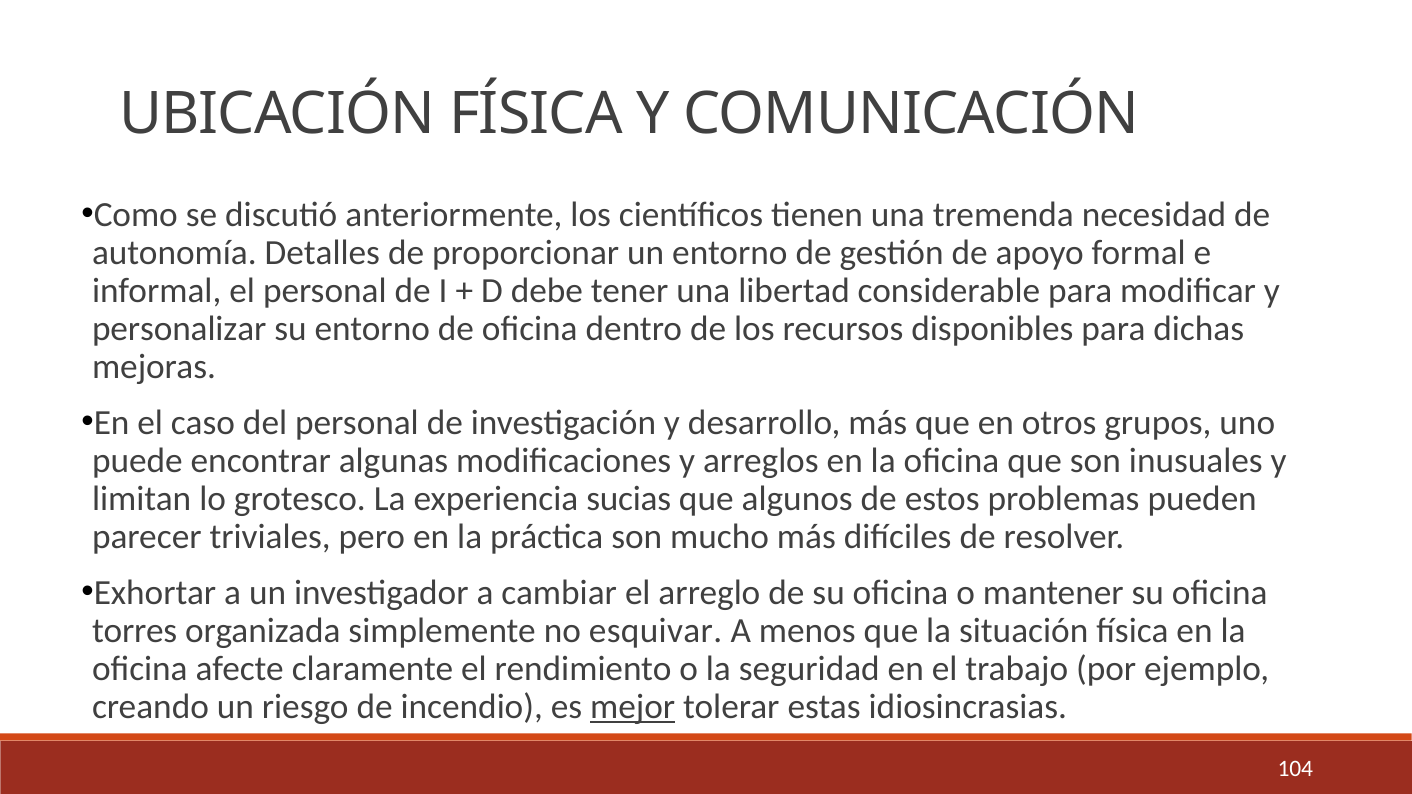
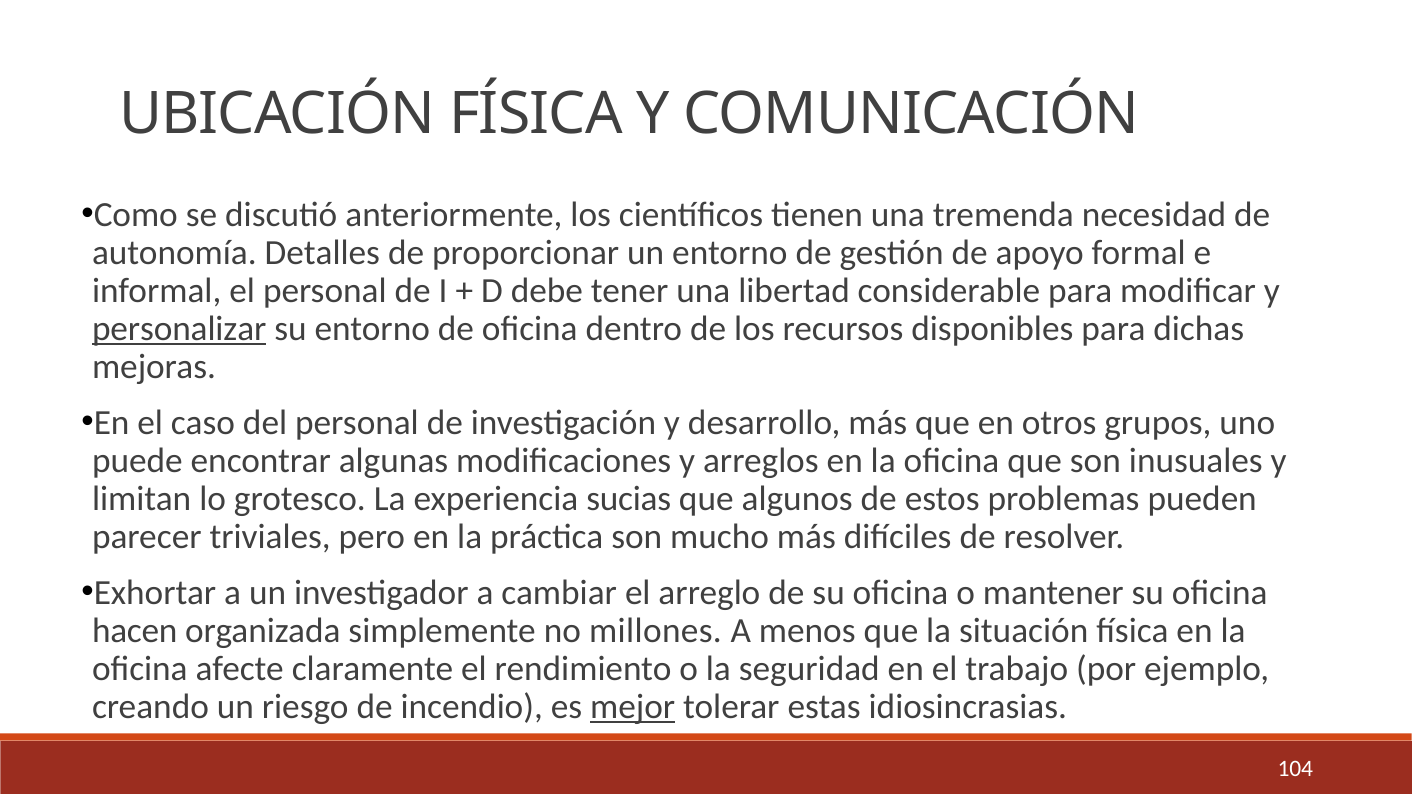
personalizar underline: none -> present
torres: torres -> hacen
esquivar: esquivar -> millones
